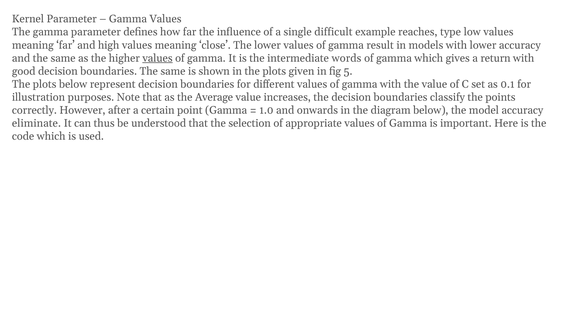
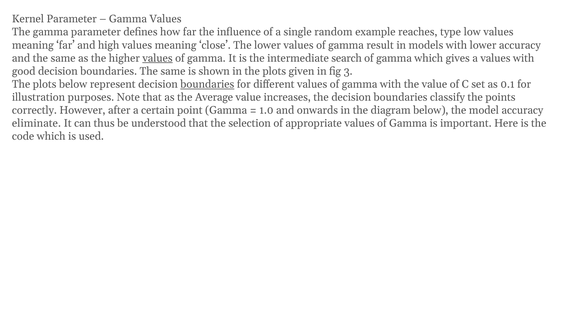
difficult: difficult -> random
words: words -> search
a return: return -> values
5: 5 -> 3
boundaries at (207, 84) underline: none -> present
